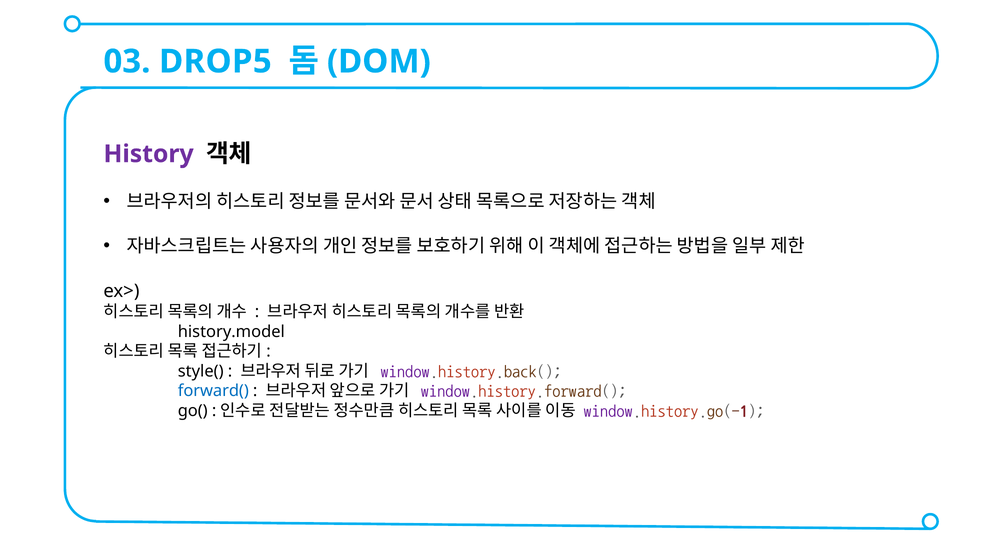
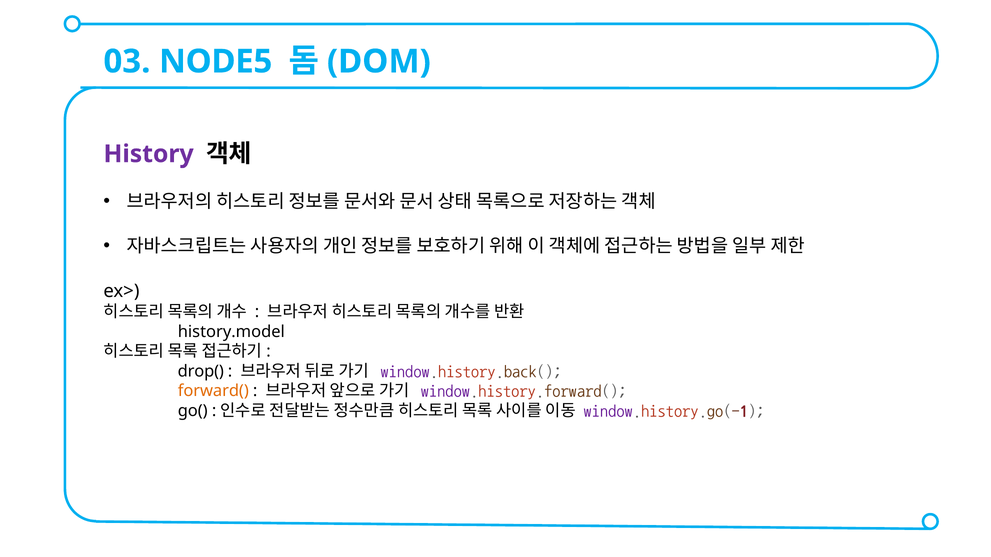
DROP5: DROP5 -> NODE5
style(: style( -> drop(
forward( colour: blue -> orange
